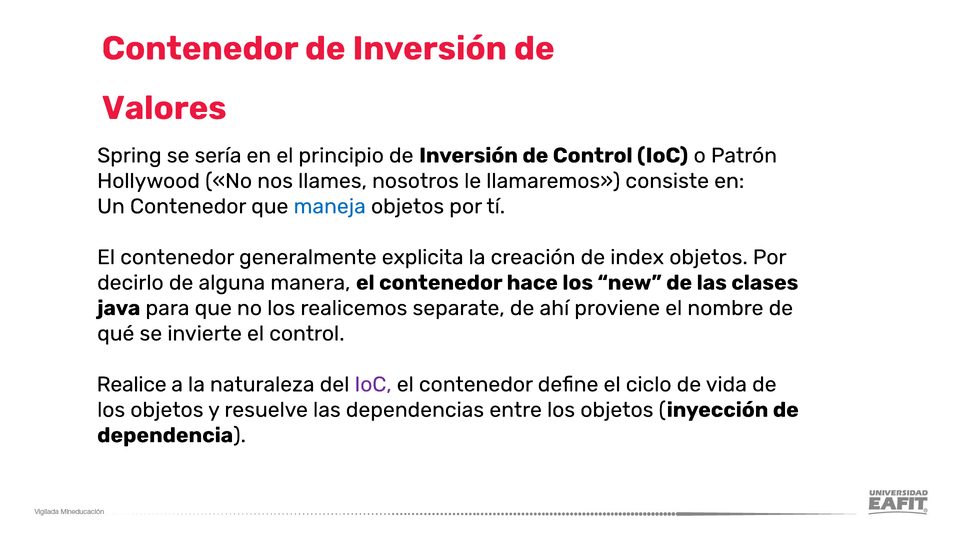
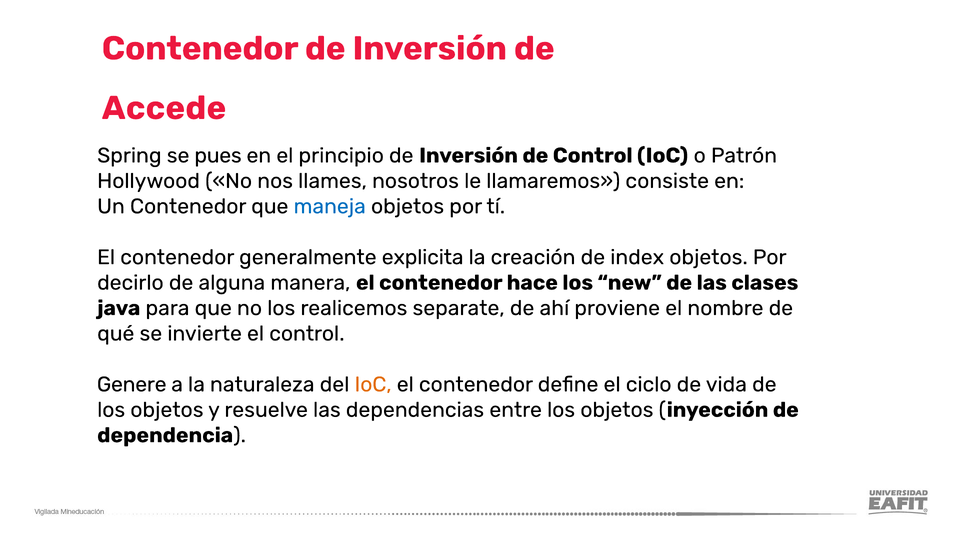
Valores: Valores -> Accede
sería: sería -> pues
Realice: Realice -> Genere
IoC at (373, 384) colour: purple -> orange
